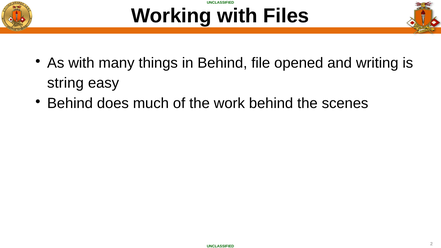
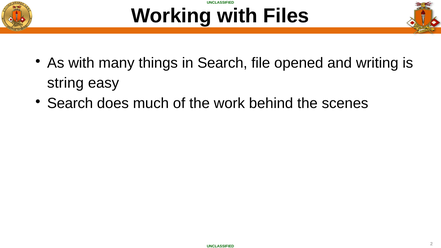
in Behind: Behind -> Search
Behind at (70, 103): Behind -> Search
